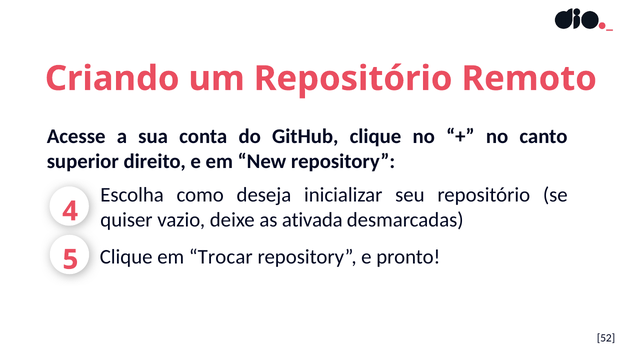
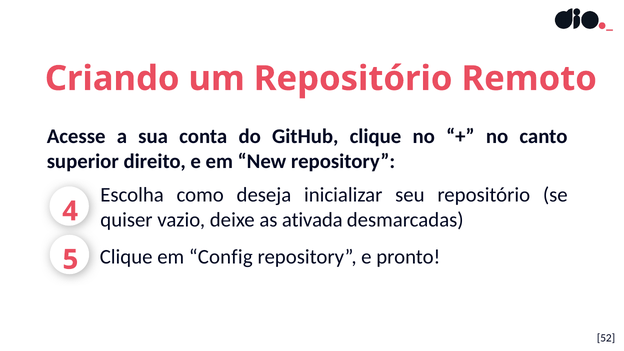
Trocar: Trocar -> Config
